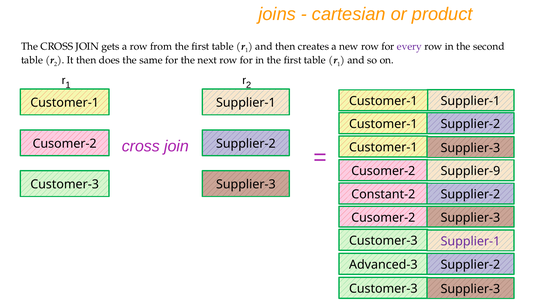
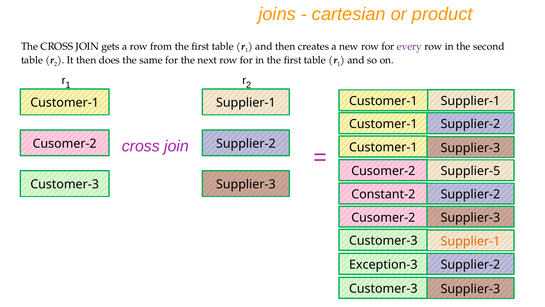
Supplier-9: Supplier-9 -> Supplier-5
Supplier-1 at (470, 241) colour: purple -> orange
Advanced-3: Advanced-3 -> Exception-3
